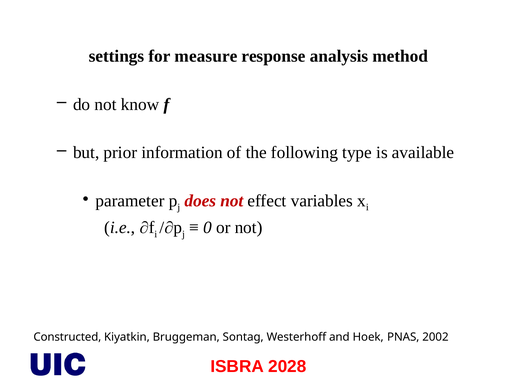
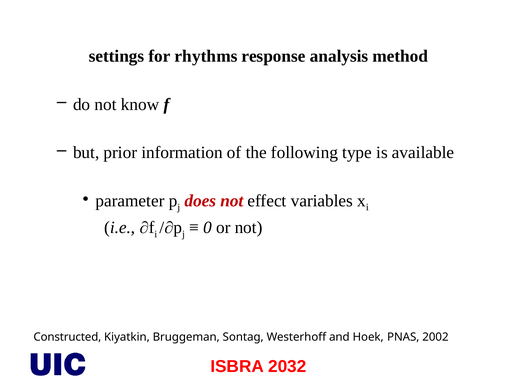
measure: measure -> rhythms
2028: 2028 -> 2032
